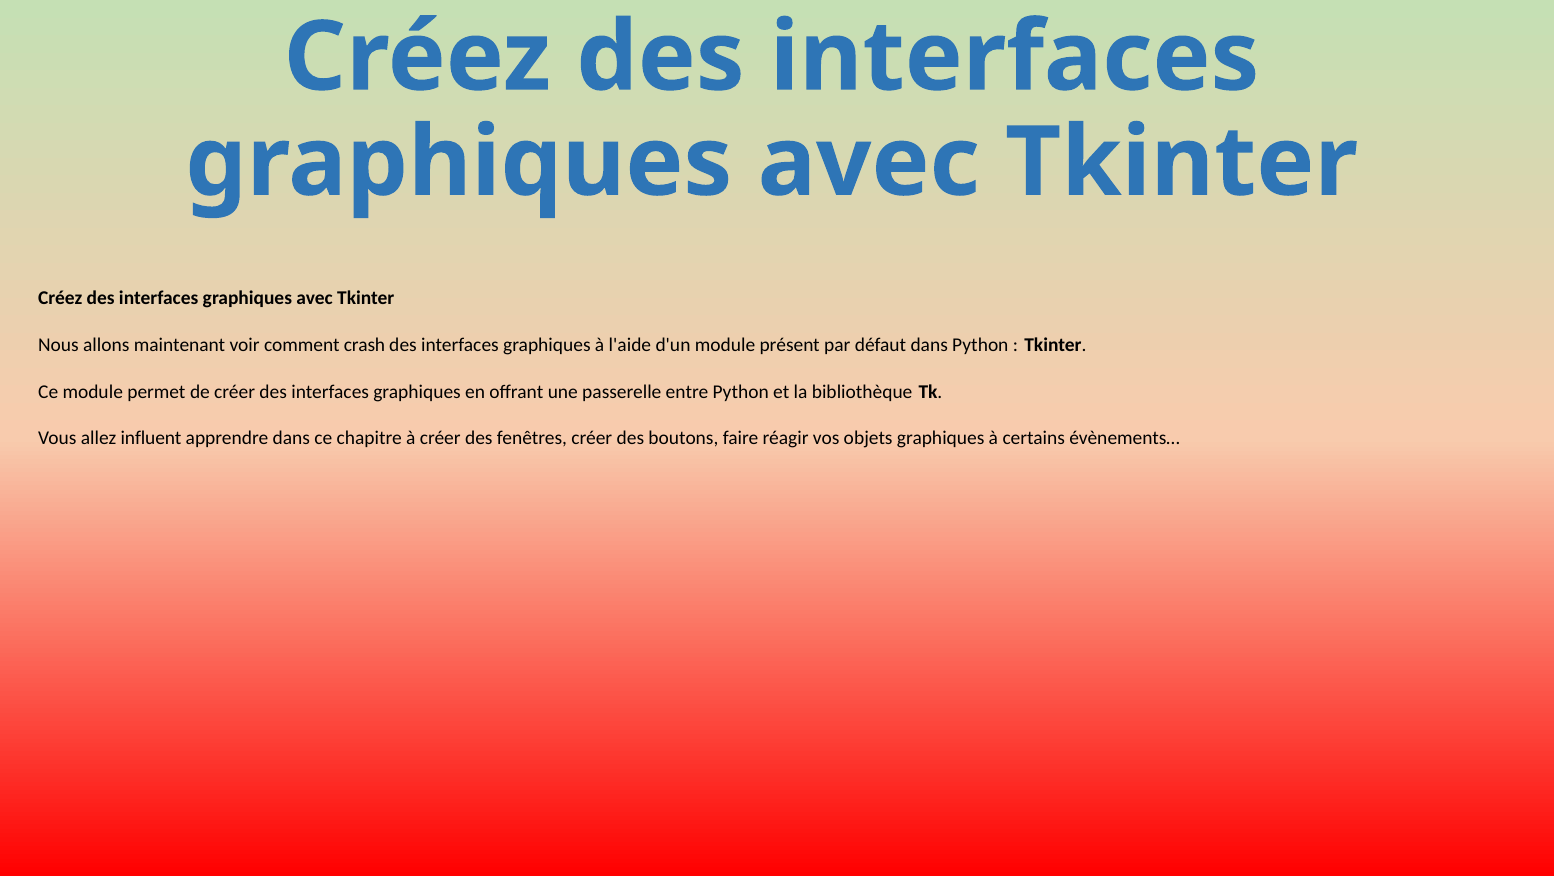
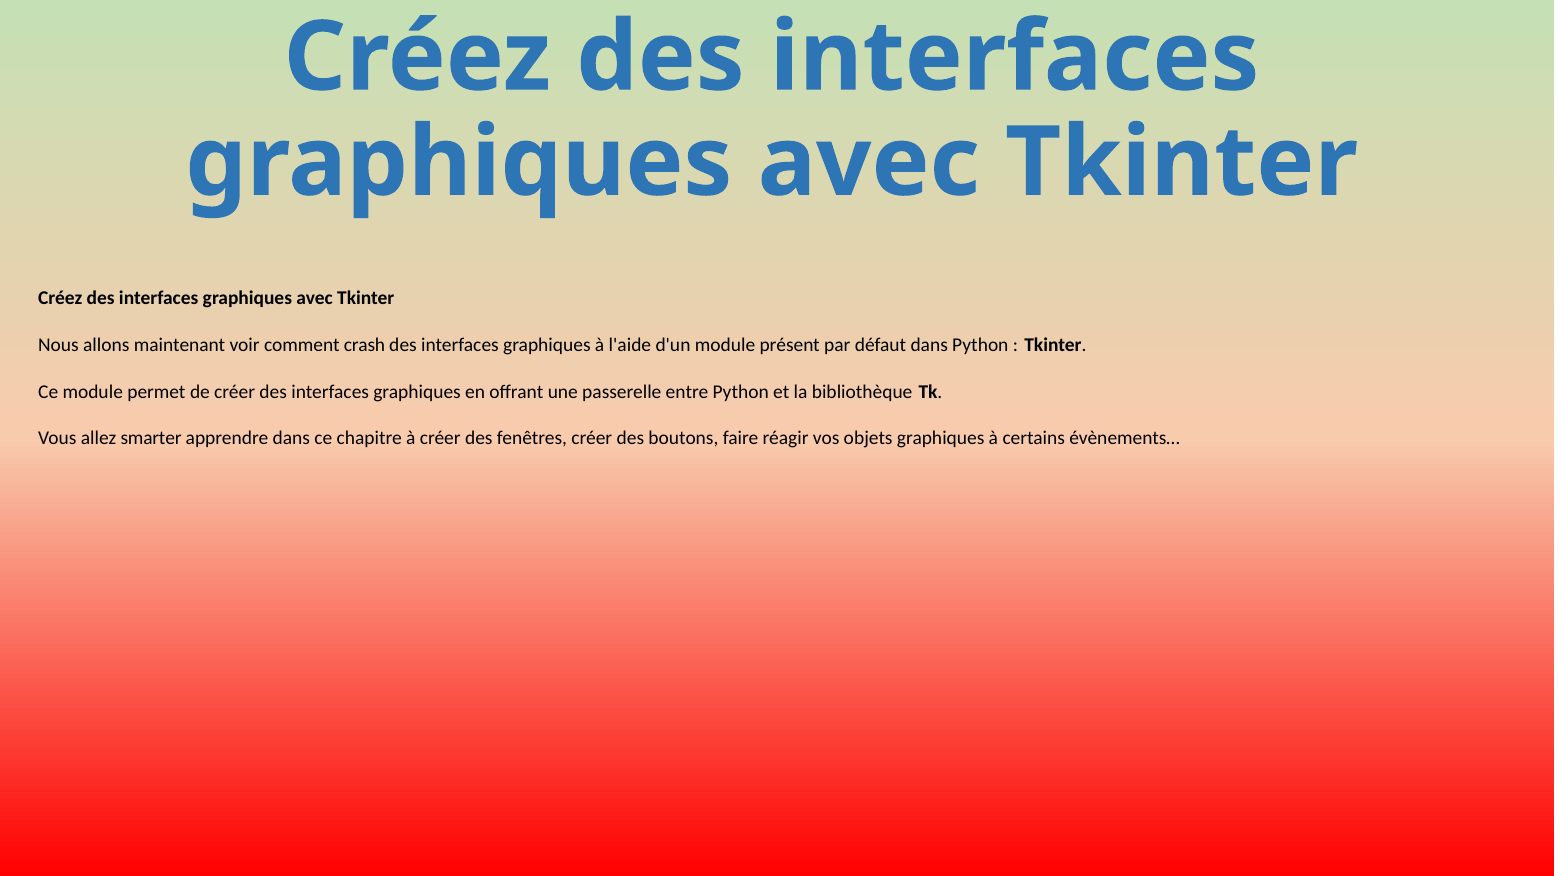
influent: influent -> smarter
